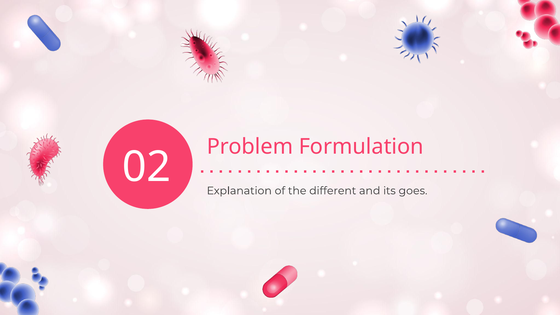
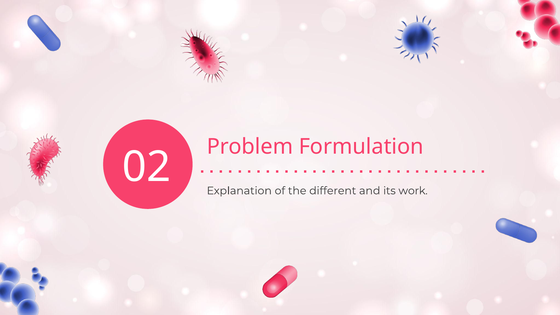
goes: goes -> work
